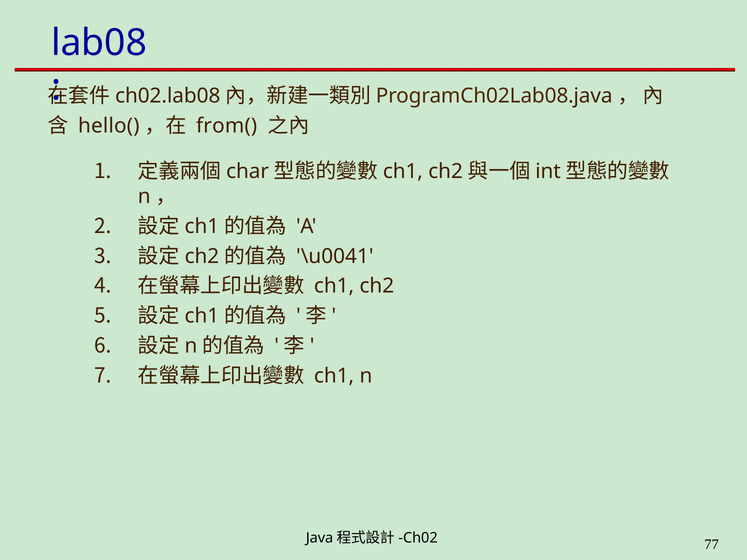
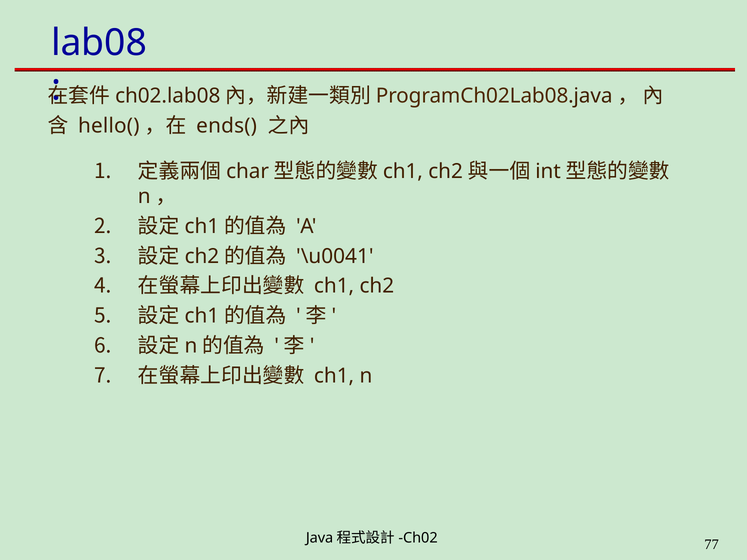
from(: from( -> ends(
